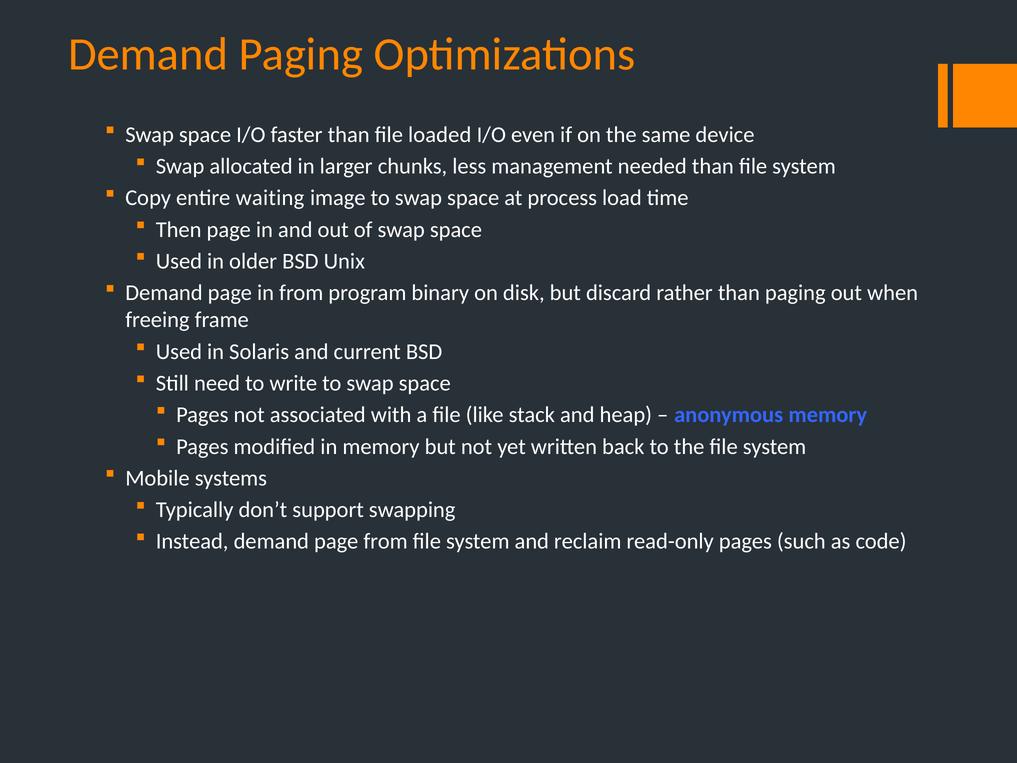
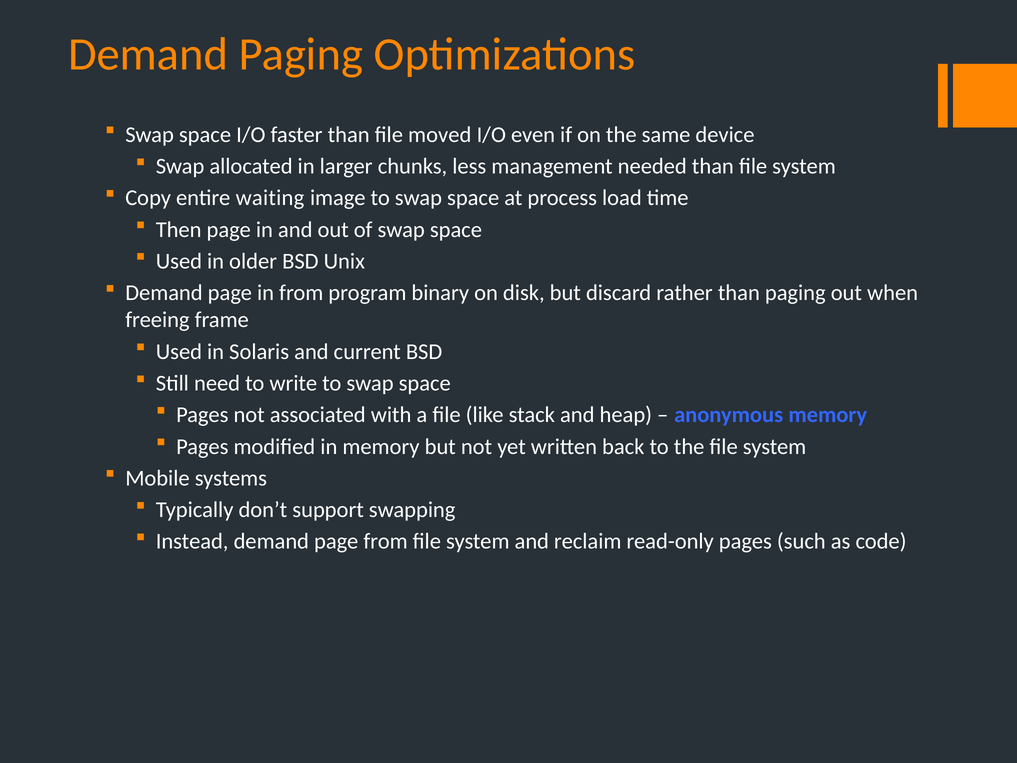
loaded: loaded -> moved
